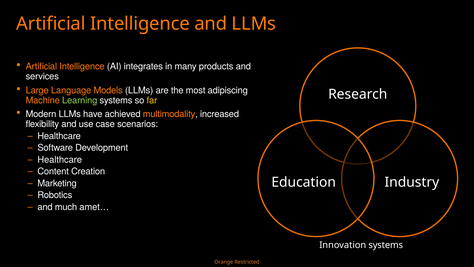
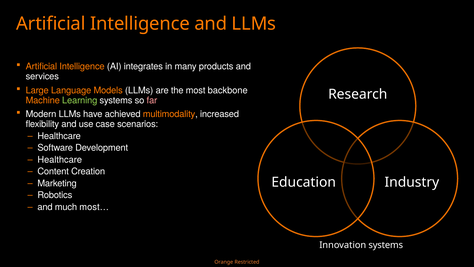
adipiscing: adipiscing -> backbone
far colour: yellow -> pink
amet…: amet… -> most…
